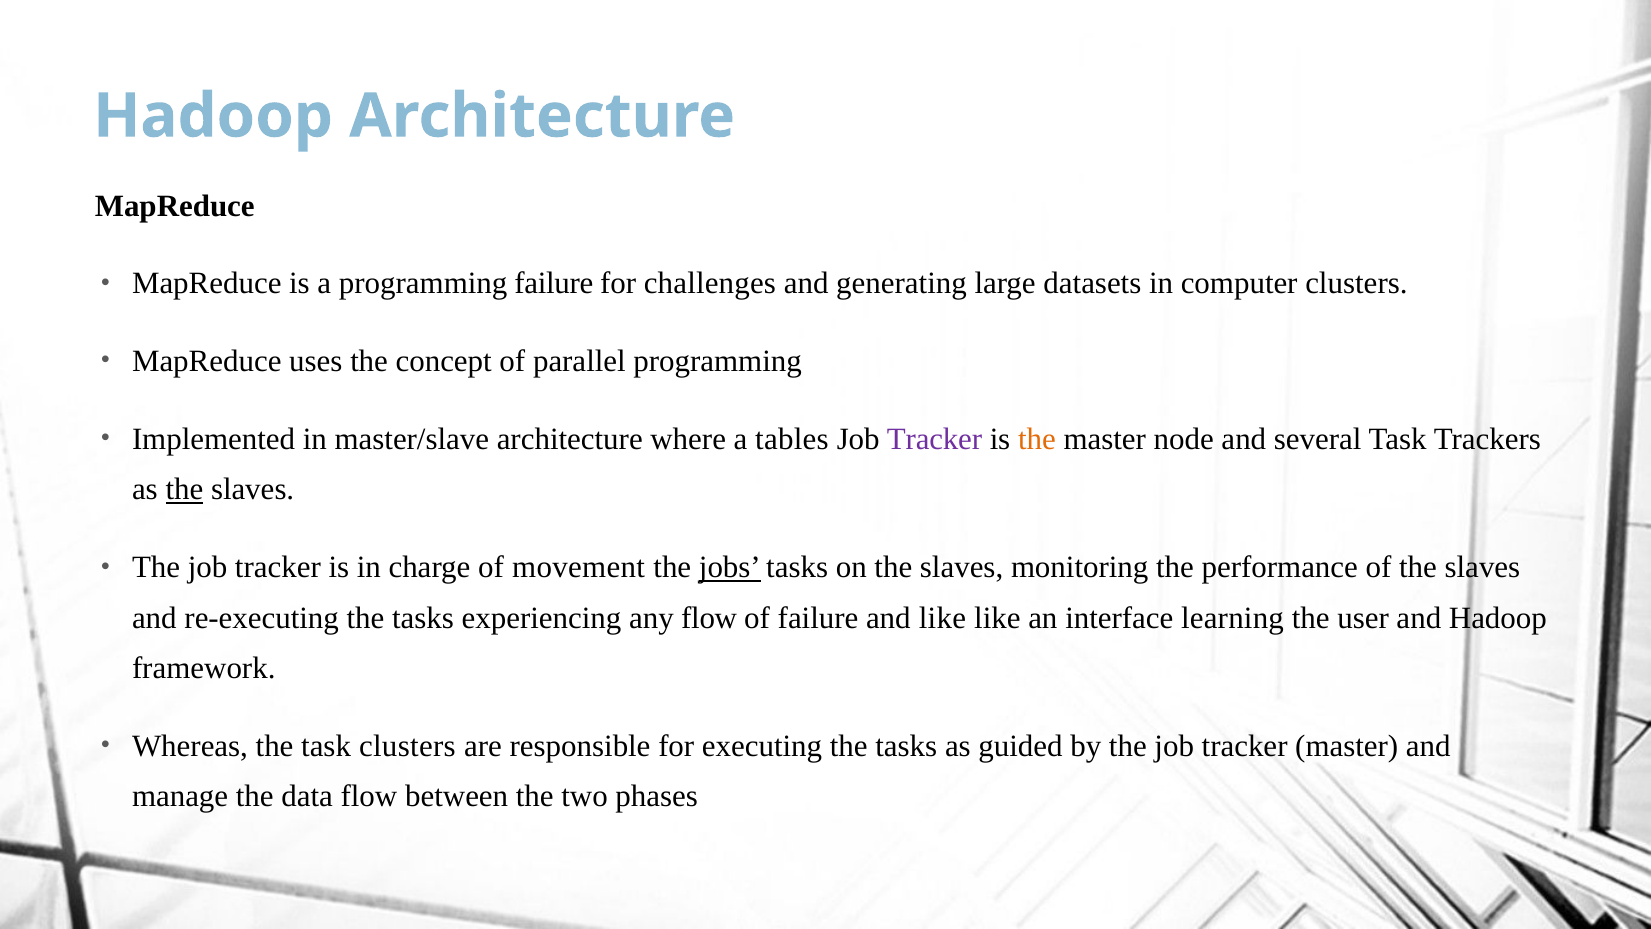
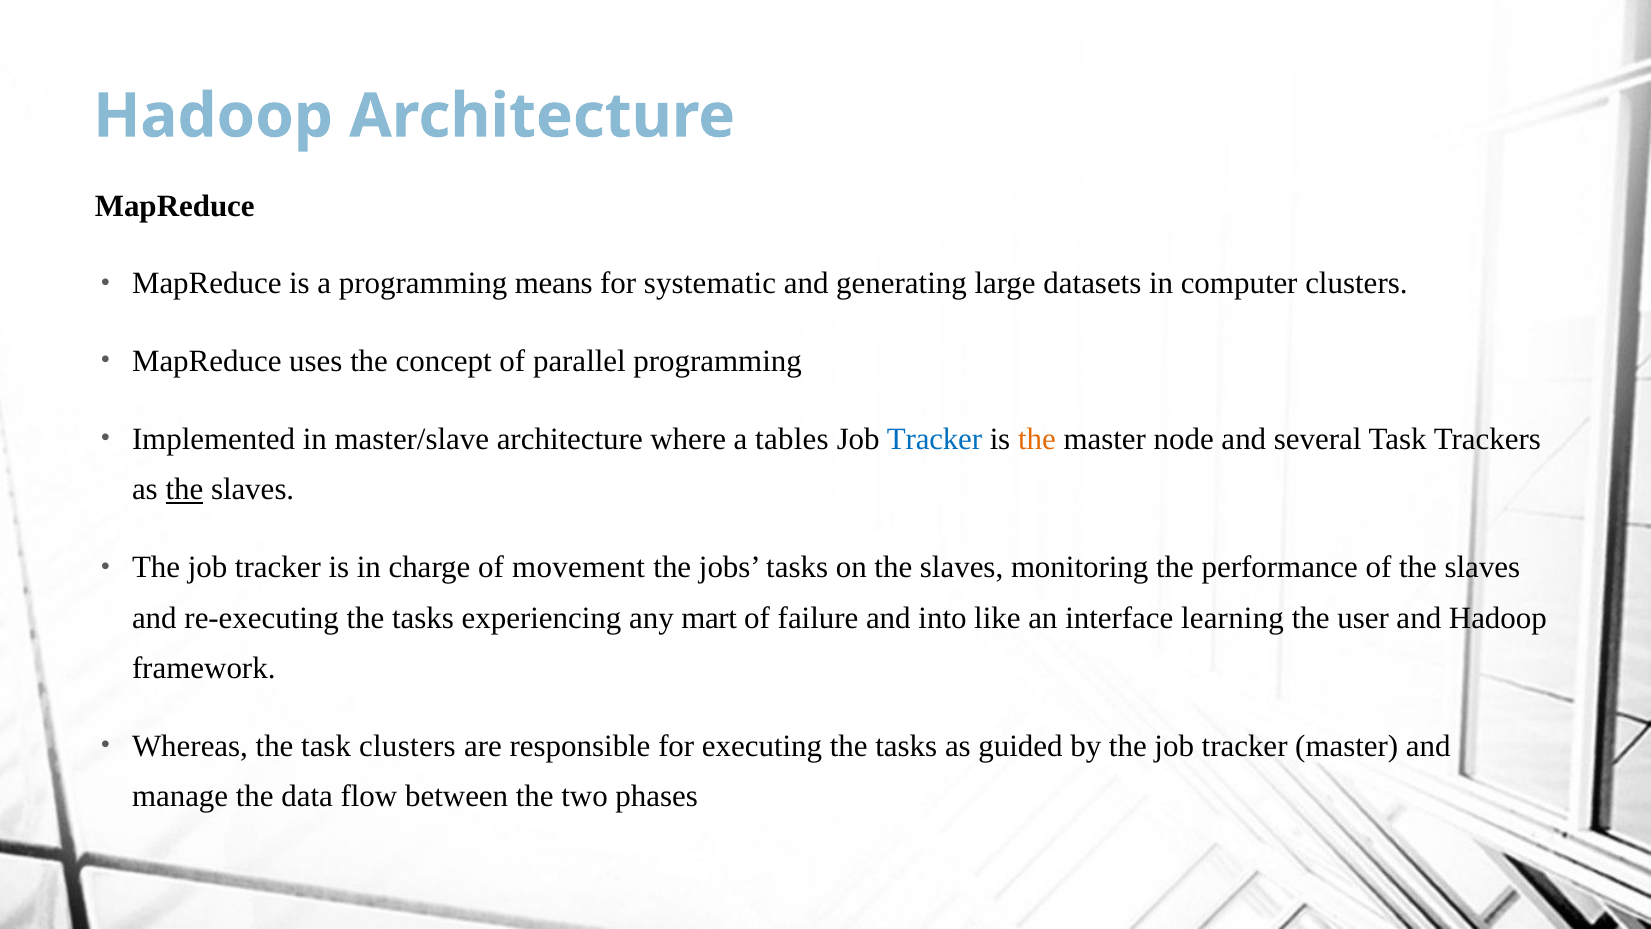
programming failure: failure -> means
challenges: challenges -> systematic
Tracker at (934, 440) colour: purple -> blue
jobs underline: present -> none
any flow: flow -> mart
and like: like -> into
